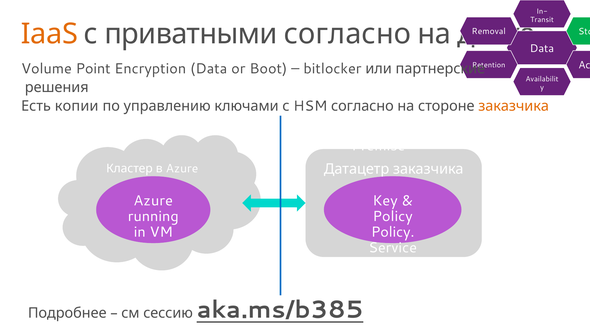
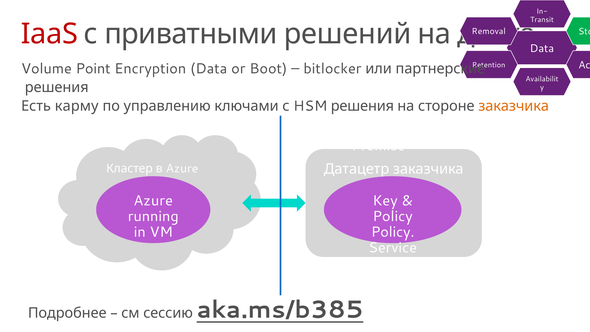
IaaS at (49, 34) colour: orange -> red
приватными согласно: согласно -> решений
копии: копии -> карму
HSM согласно: согласно -> решения
